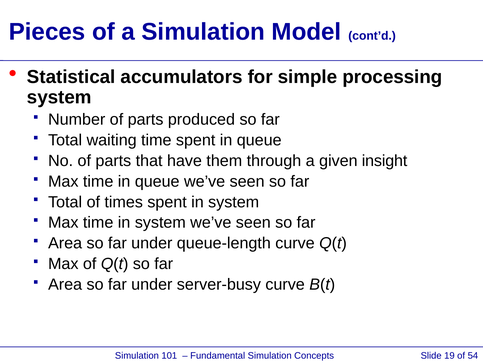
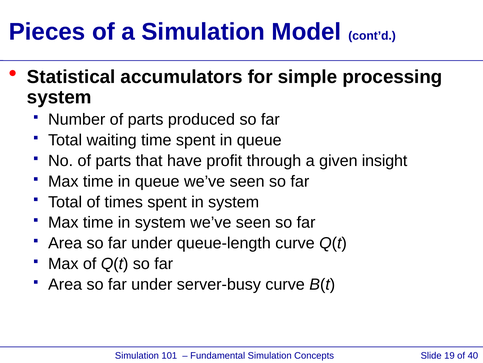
them: them -> profit
54: 54 -> 40
